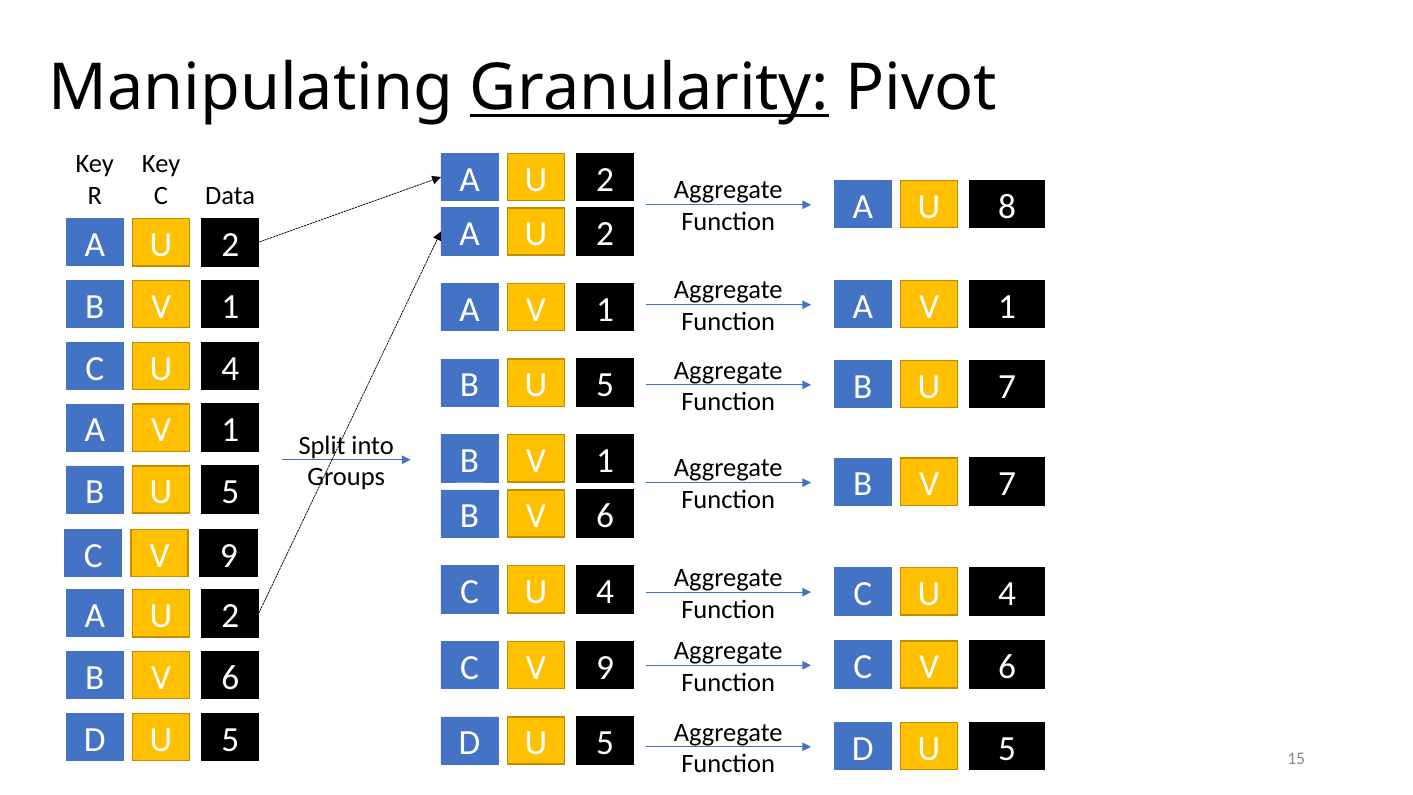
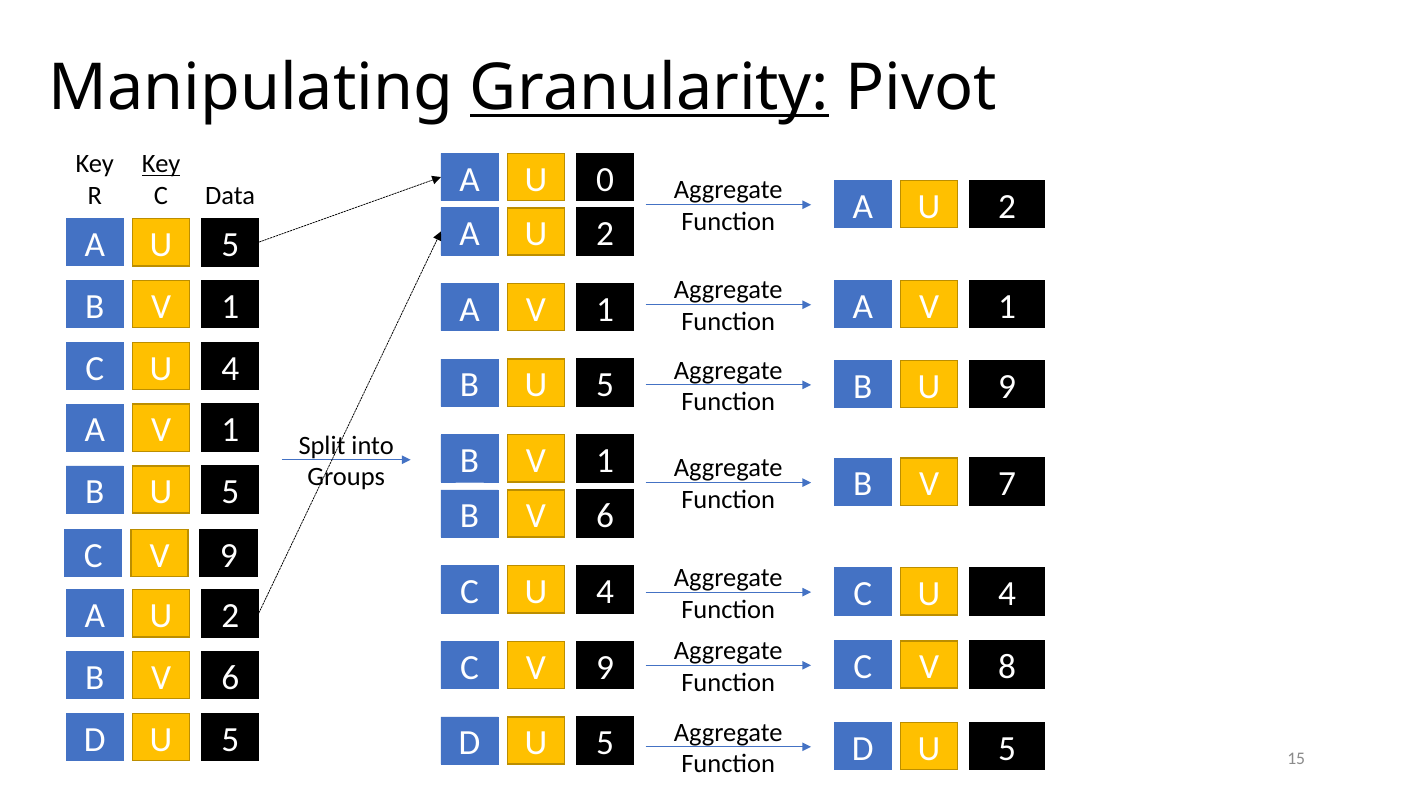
Key at (161, 164) underline: none -> present
2 at (605, 179): 2 -> 0
Function A 8: 8 -> 2
2 at (230, 245): 2 -> 5
7 at (1007, 386): 7 -> 9
C 6: 6 -> 8
